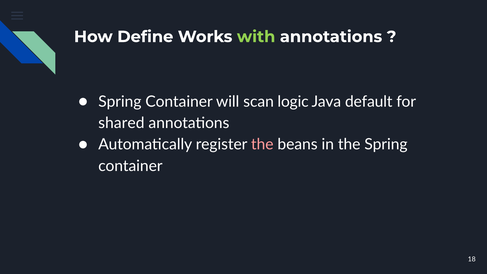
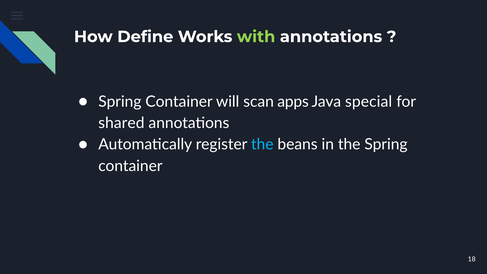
logic: logic -> apps
default: default -> special
the at (262, 144) colour: pink -> light blue
